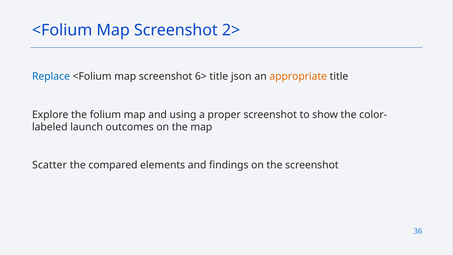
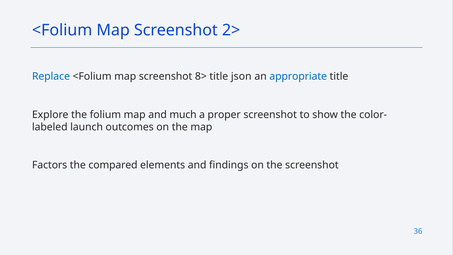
6>: 6> -> 8>
appropriate colour: orange -> blue
using: using -> much
Scatter: Scatter -> Factors
